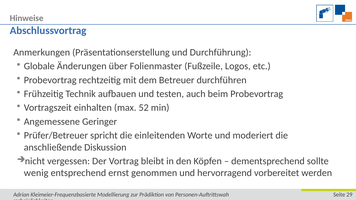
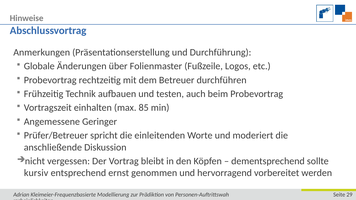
52: 52 -> 85
wenig: wenig -> kursiv
